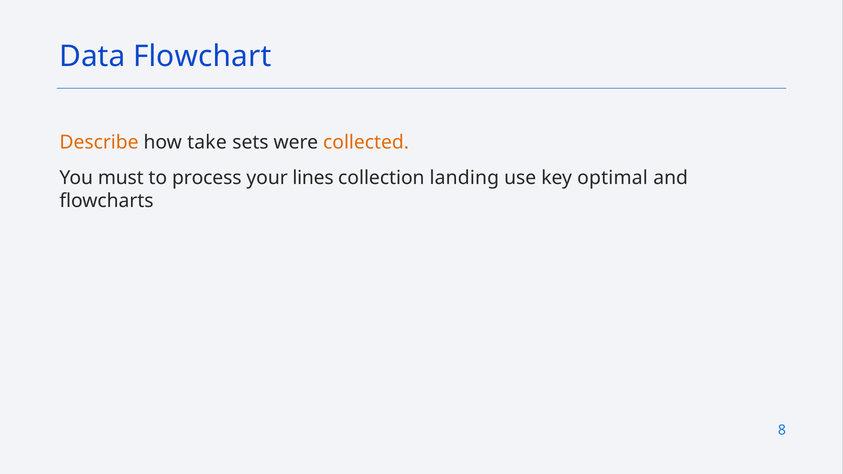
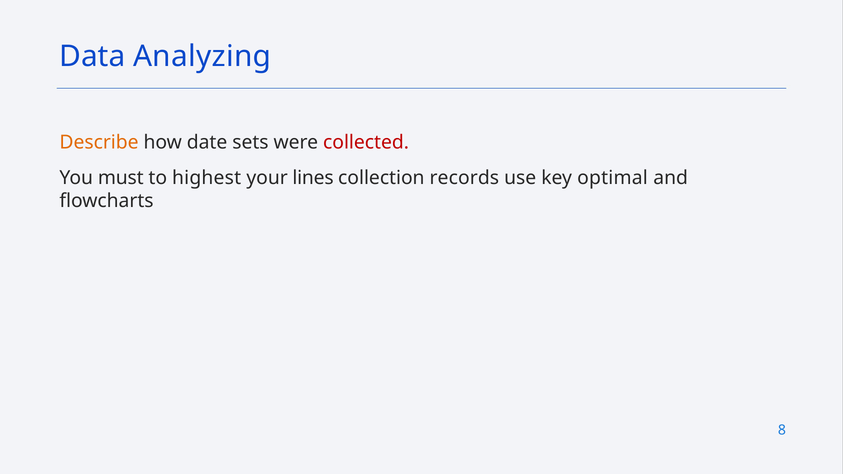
Flowchart: Flowchart -> Analyzing
take: take -> date
collected colour: orange -> red
process: process -> highest
landing: landing -> records
